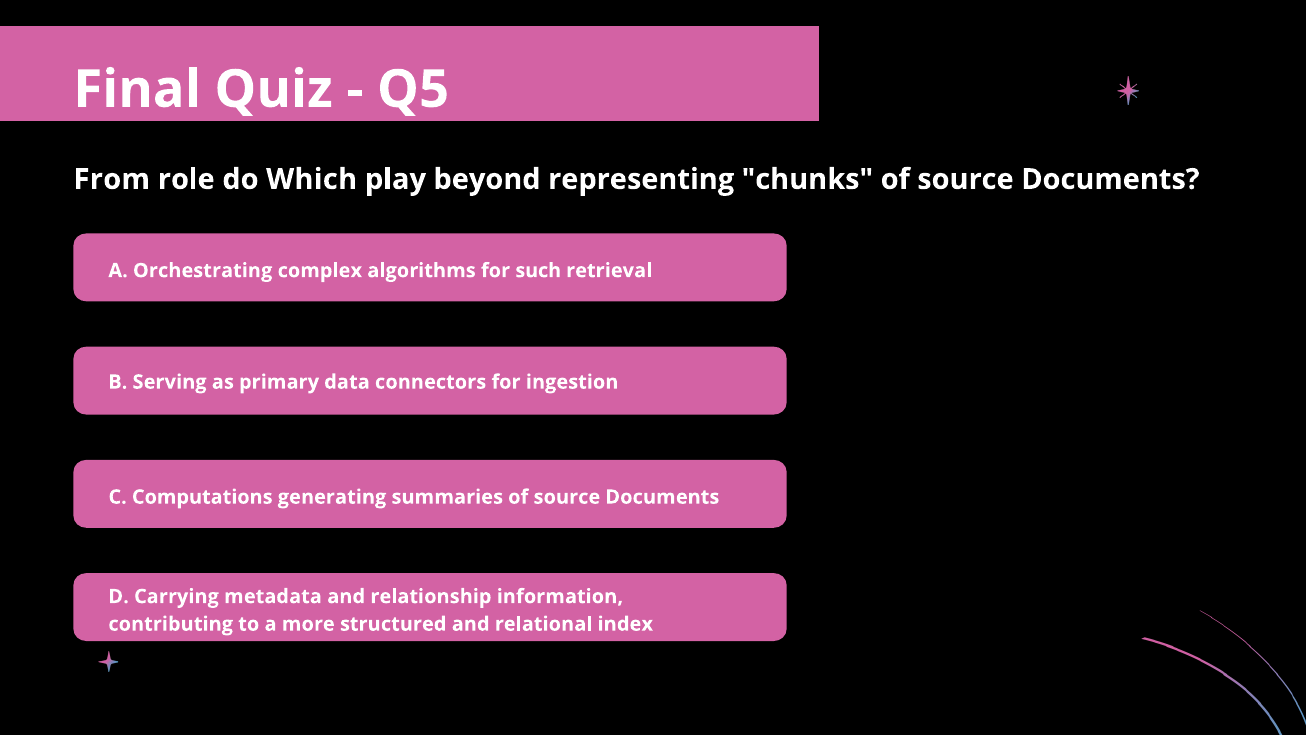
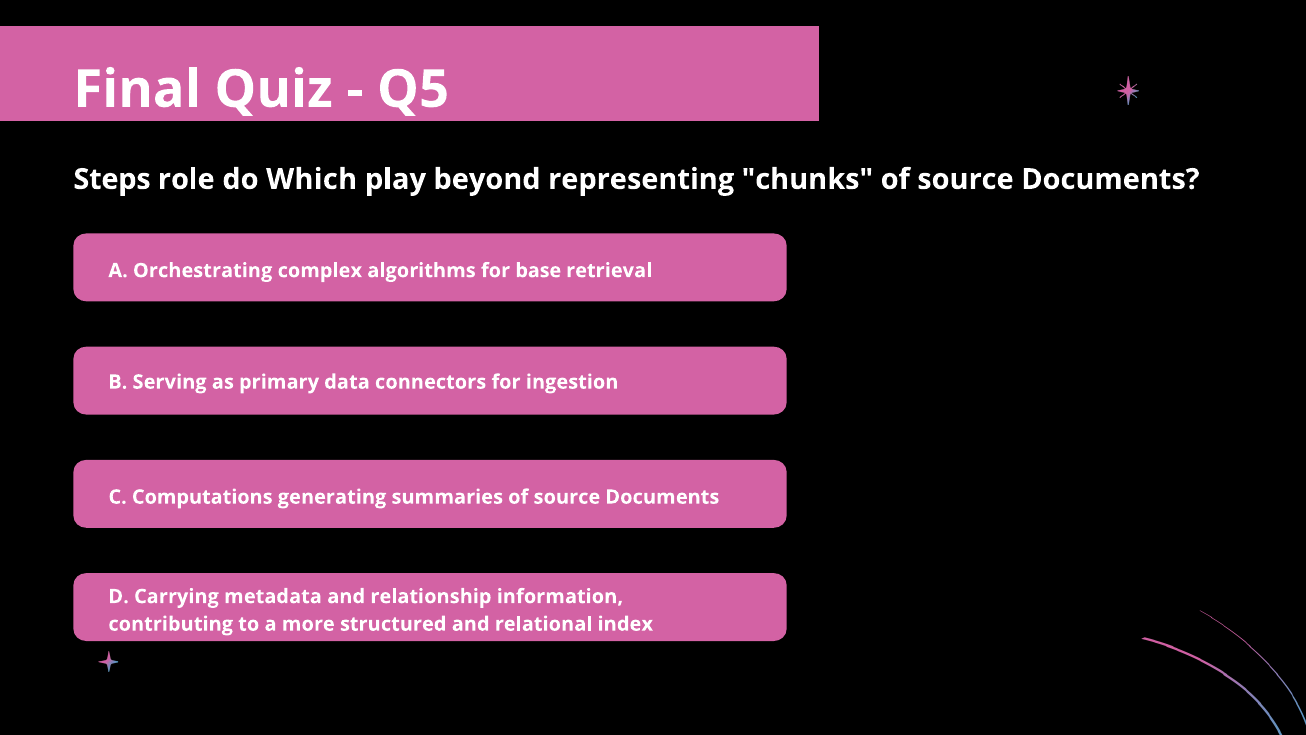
From: From -> Steps
such: such -> base
